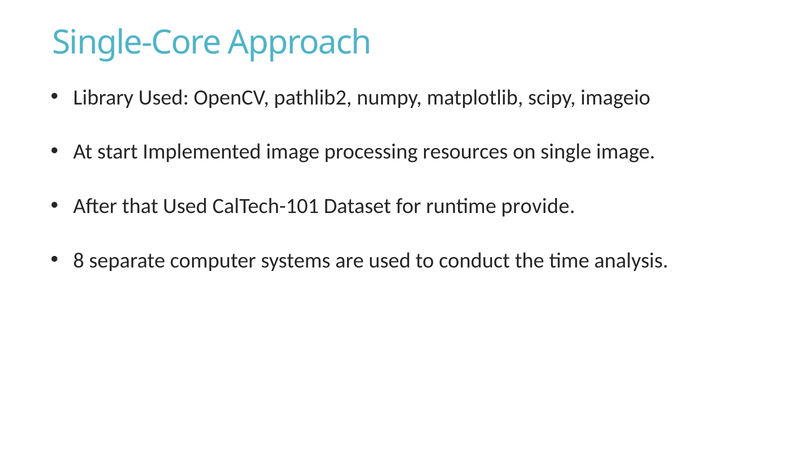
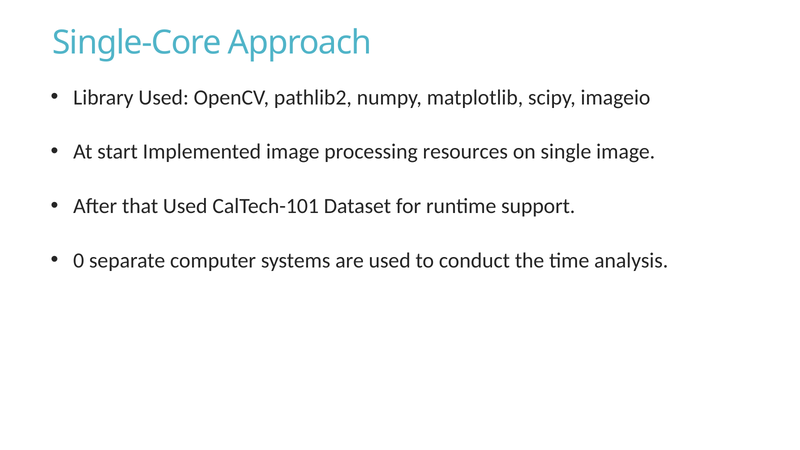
provide: provide -> support
8: 8 -> 0
